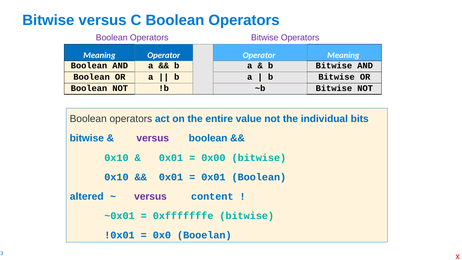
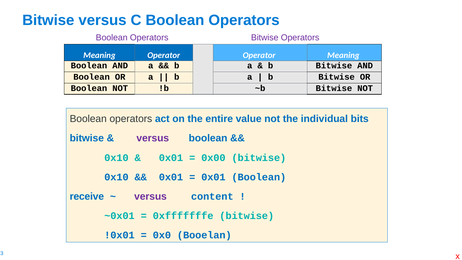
altered: altered -> receive
